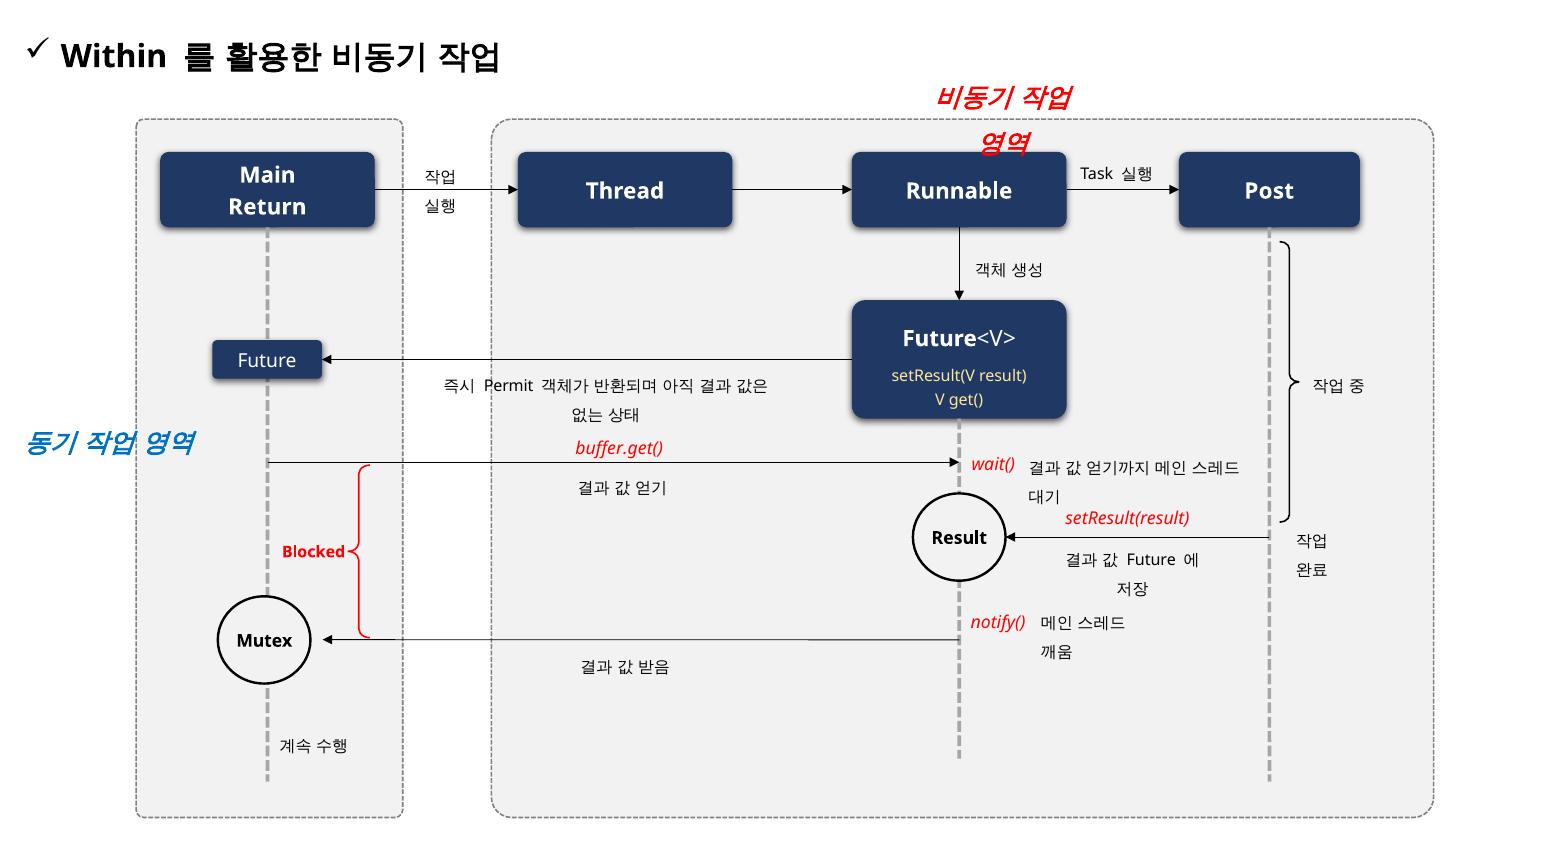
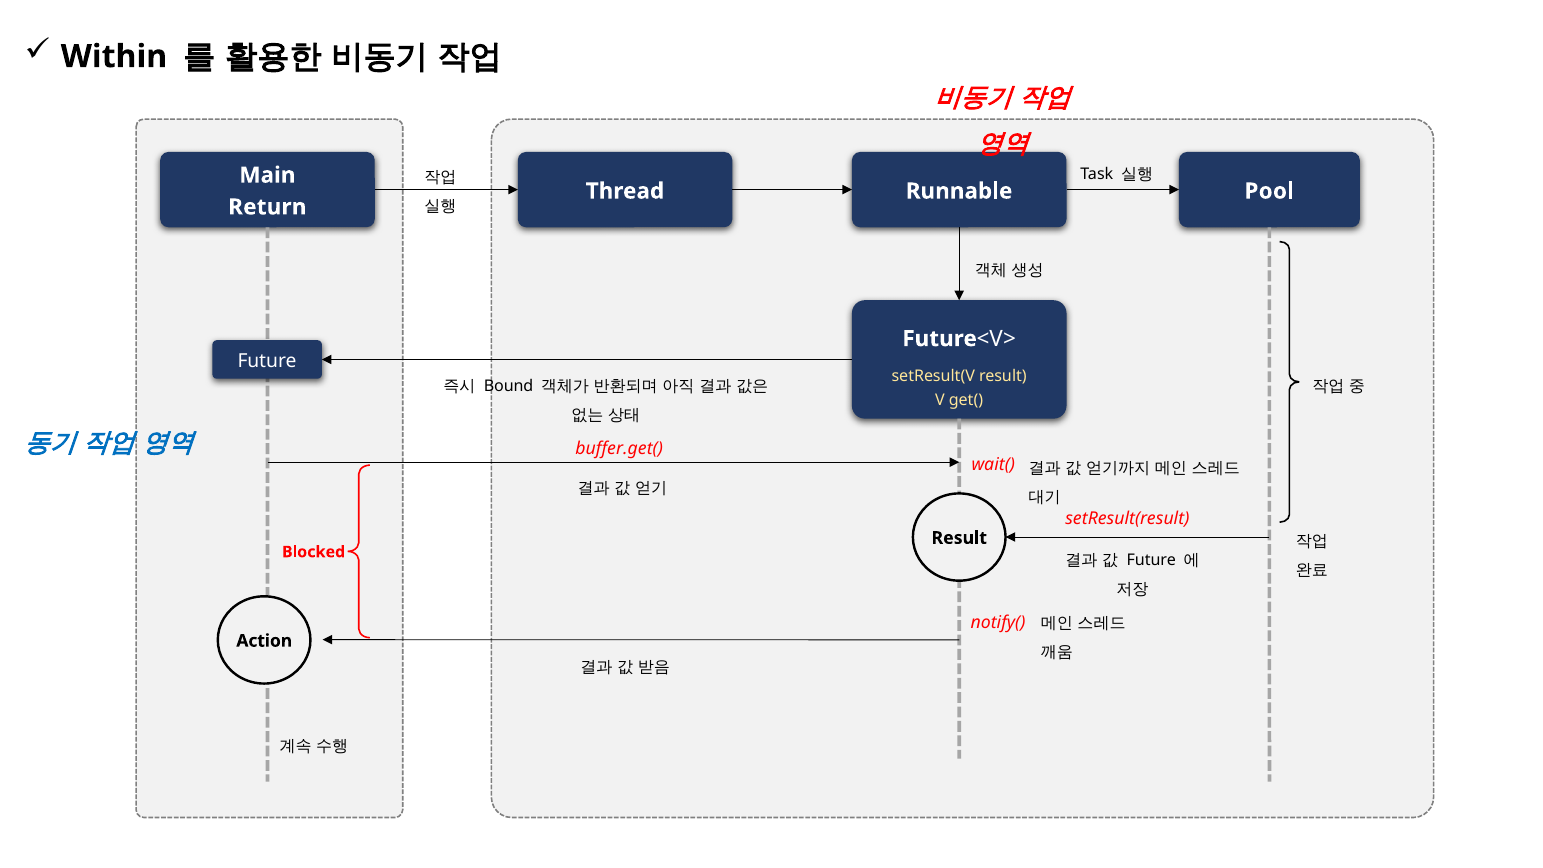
Post: Post -> Pool
Permit: Permit -> Bound
Mutex: Mutex -> Action
